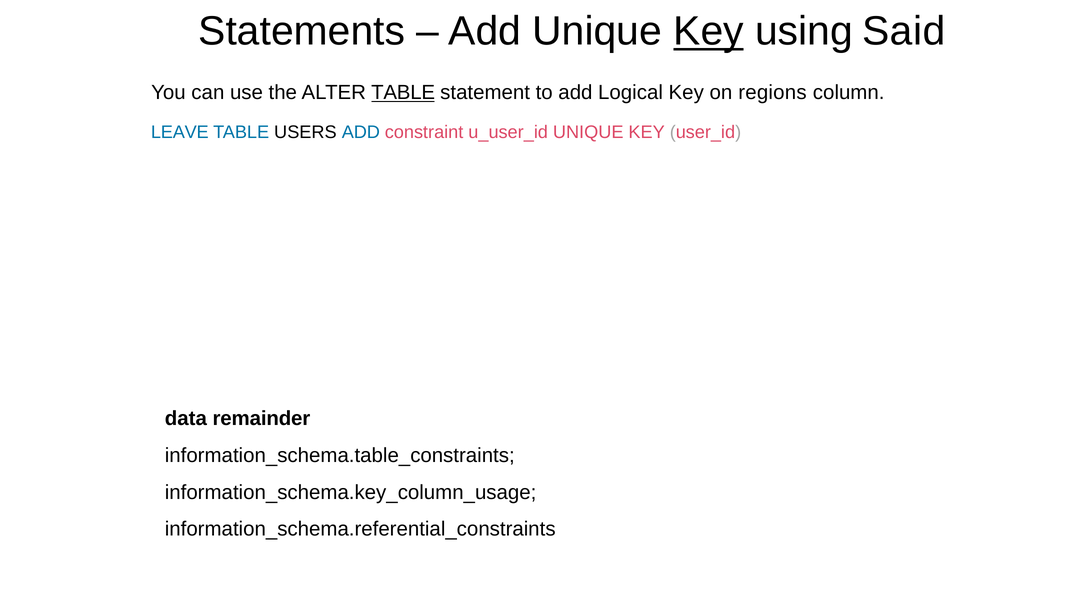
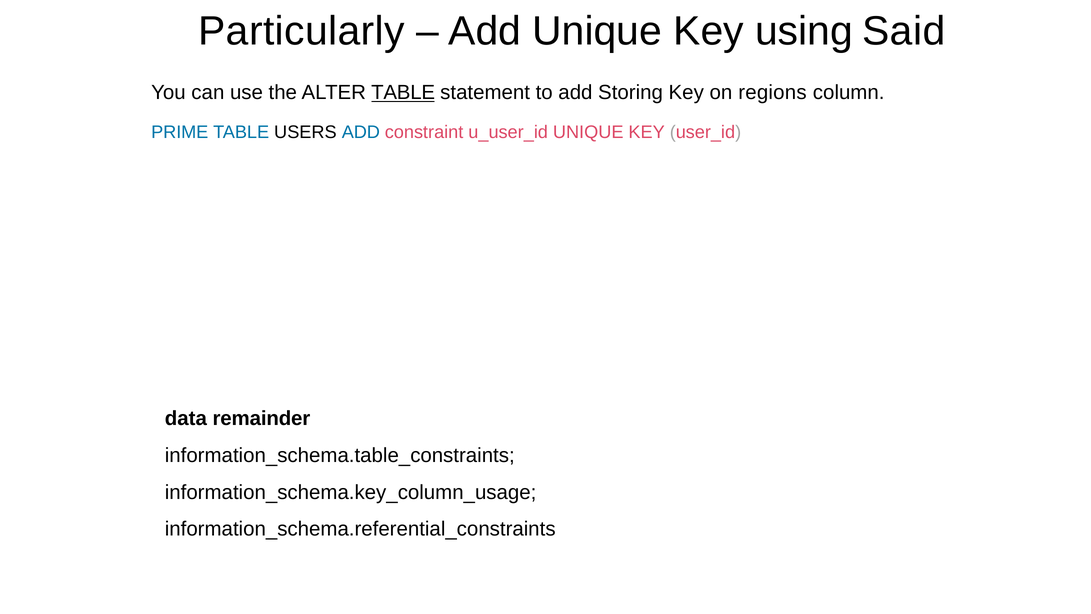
Statements: Statements -> Particularly
Key at (708, 31) underline: present -> none
Logical: Logical -> Storing
LEAVE: LEAVE -> PRIME
